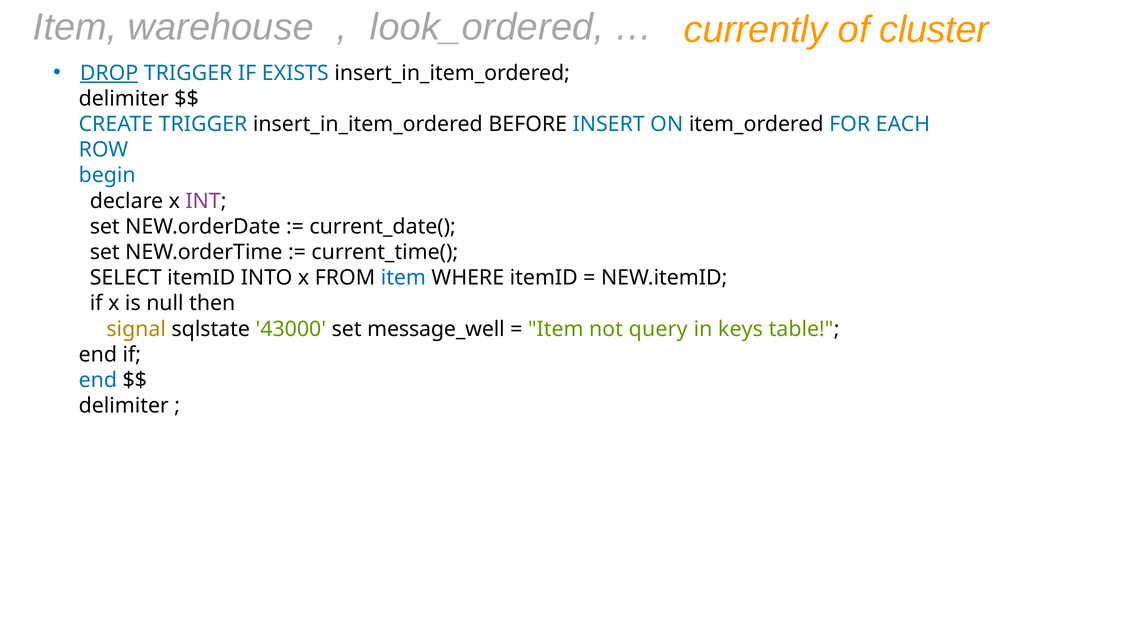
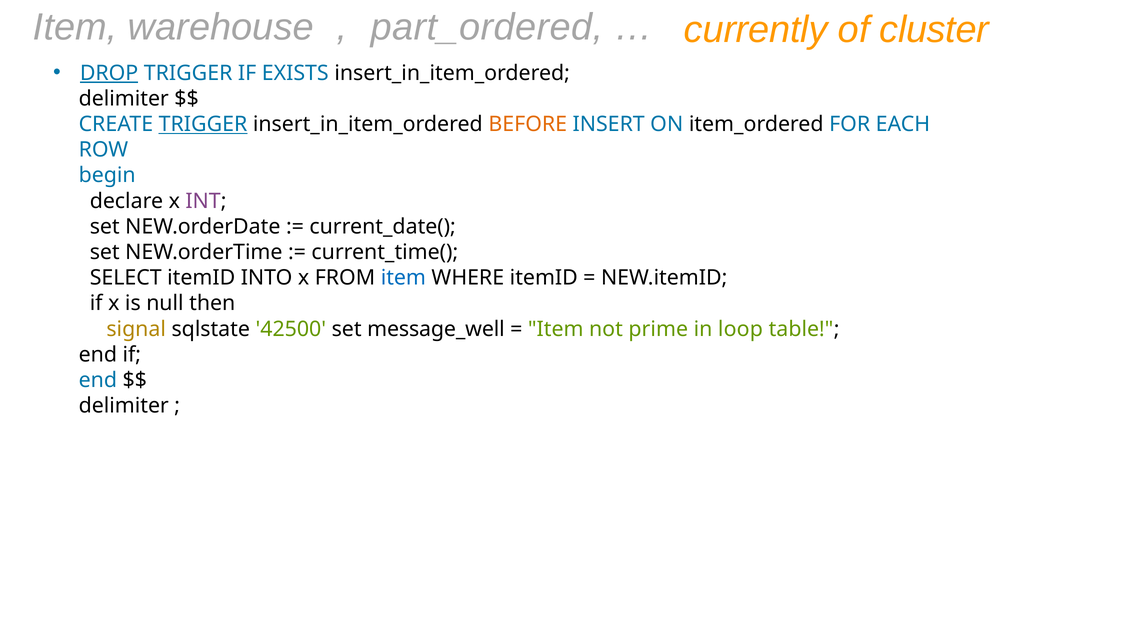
look_ordered: look_ordered -> part_ordered
TRIGGER at (203, 124) underline: none -> present
BEFORE colour: black -> orange
43000: 43000 -> 42500
query: query -> prime
keys: keys -> loop
